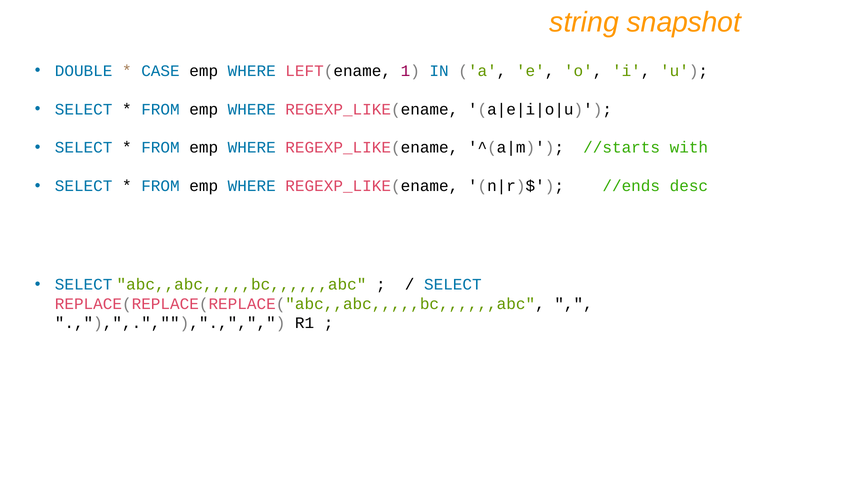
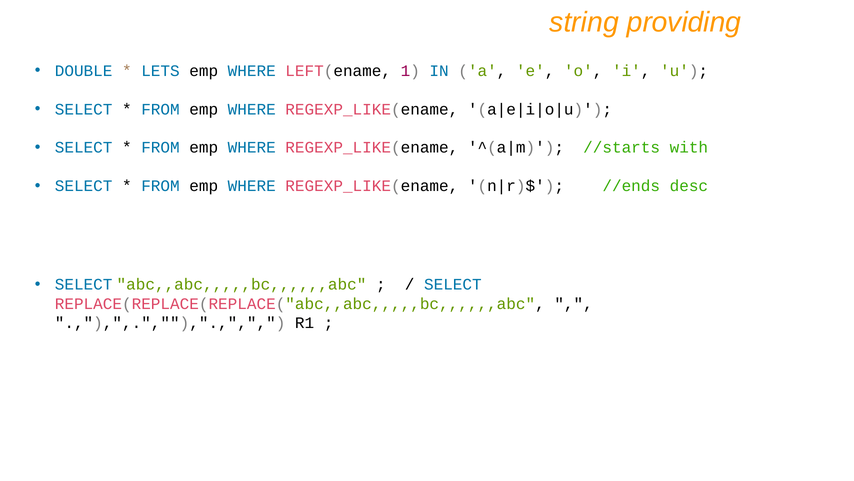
snapshot: snapshot -> providing
CASE: CASE -> LETS
